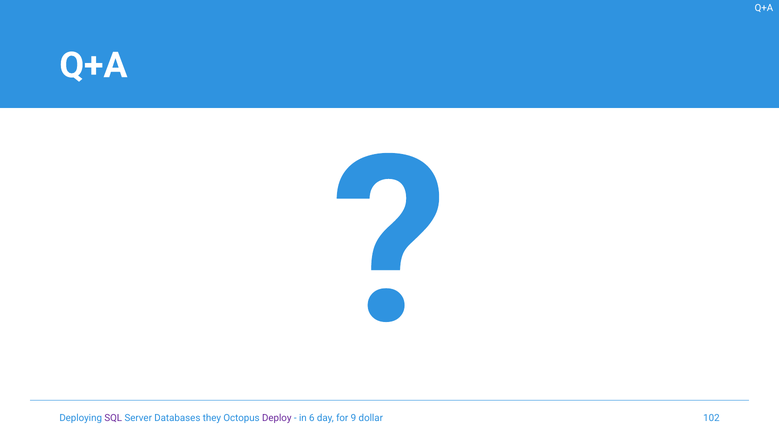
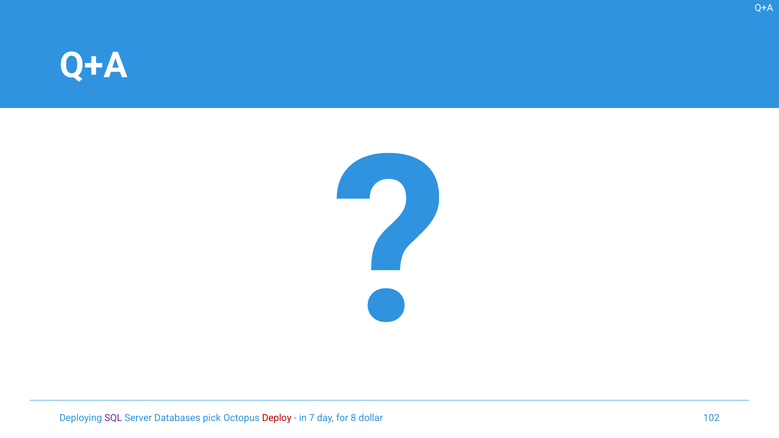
they: they -> pick
Deploy colour: purple -> red
6: 6 -> 7
9: 9 -> 8
